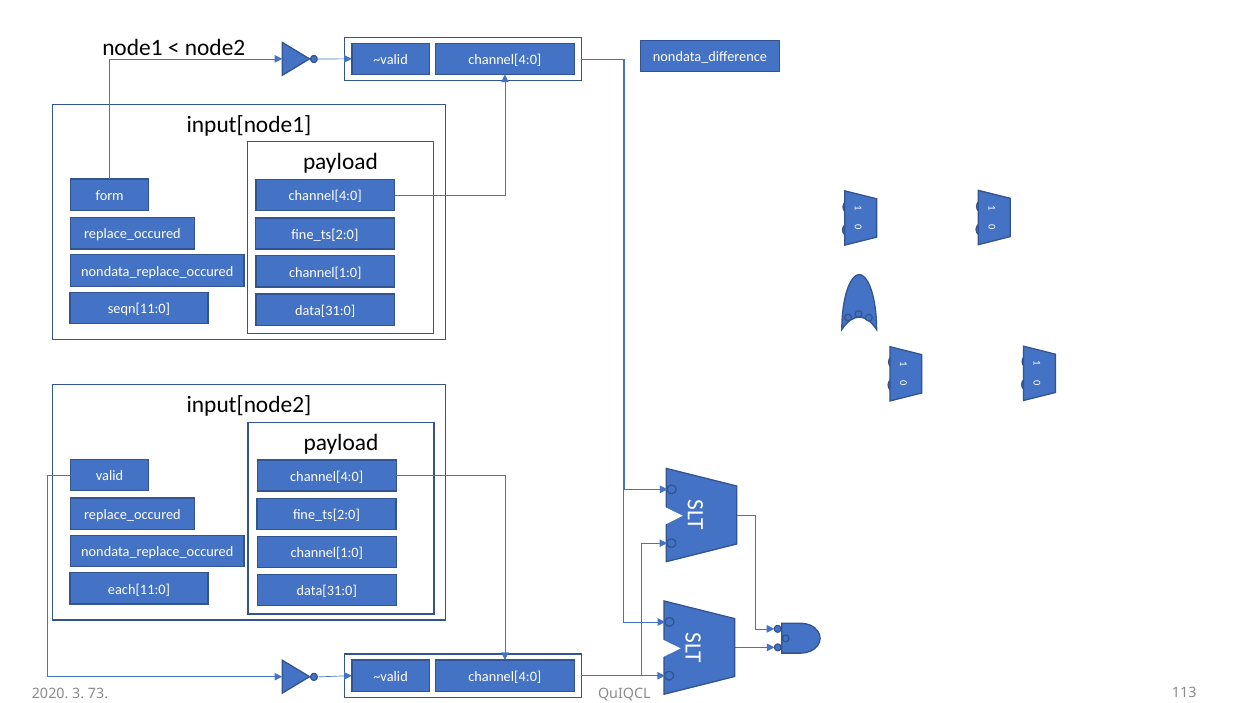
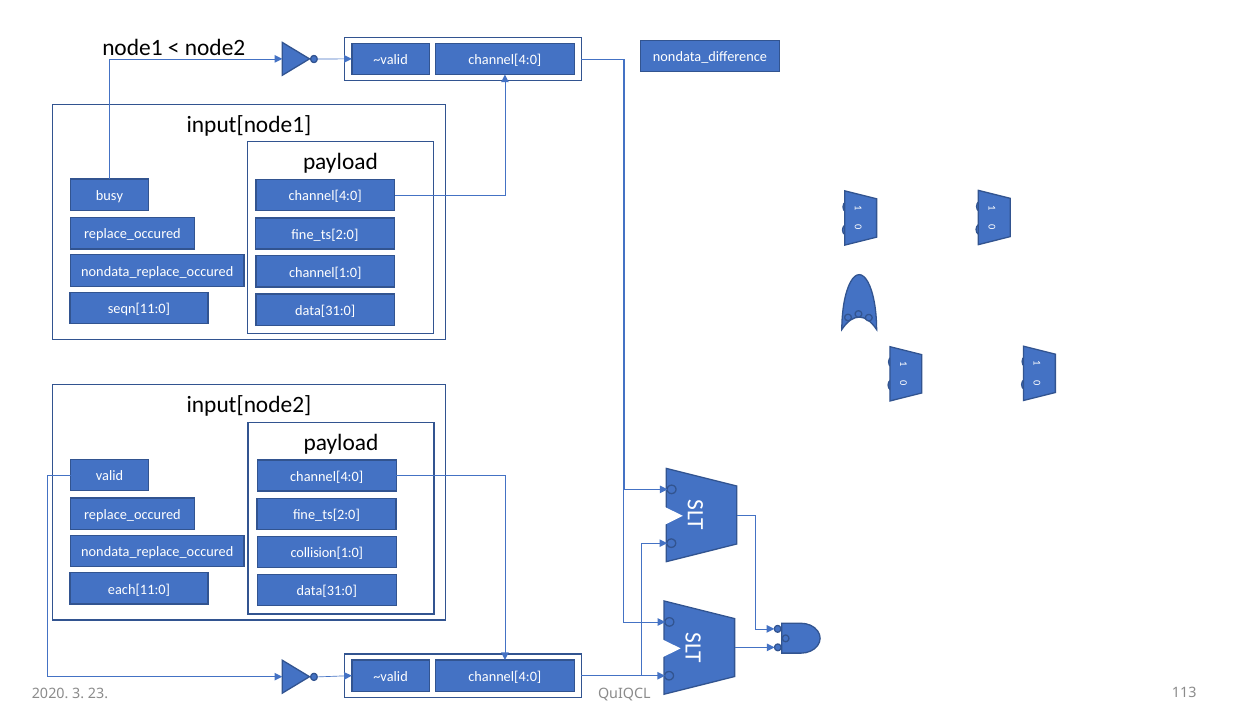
form: form -> busy
channel[1:0 at (327, 553): channel[1:0 -> collision[1:0
73: 73 -> 23
